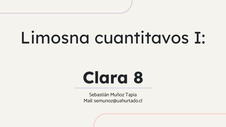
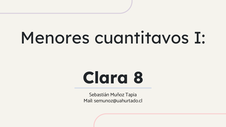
Limosna: Limosna -> Menores
